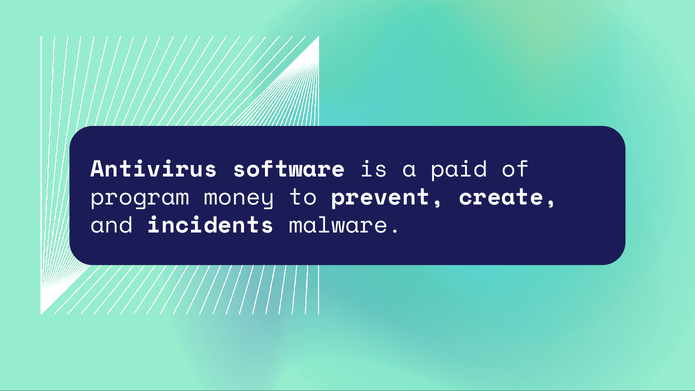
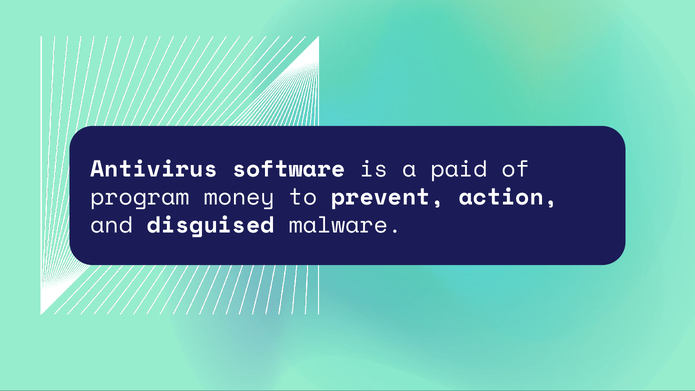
create: create -> action
incidents: incidents -> disguised
